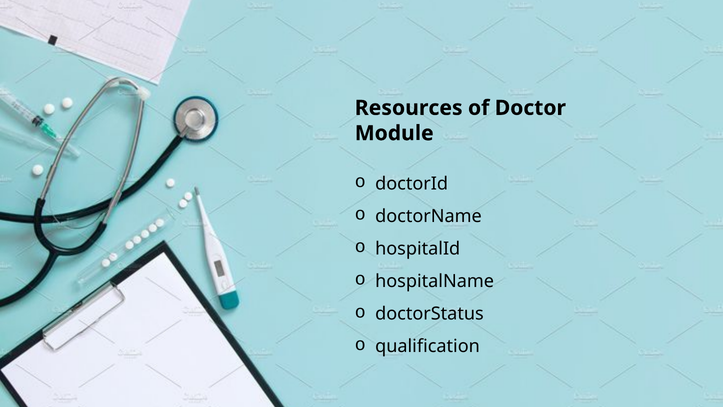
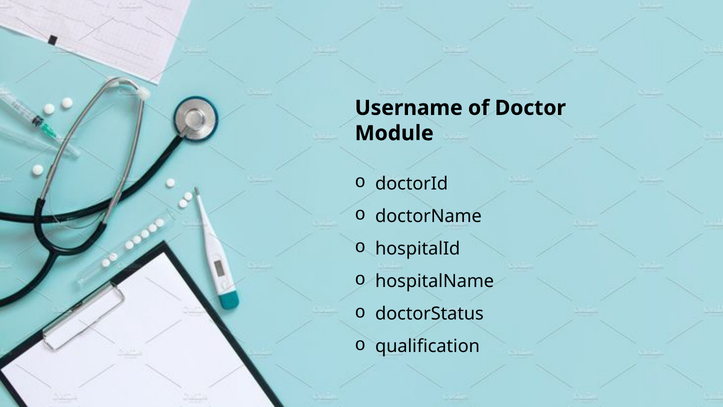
Resources: Resources -> Username
